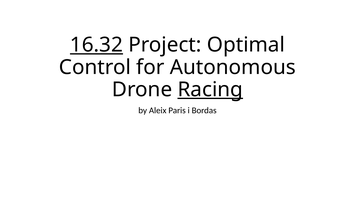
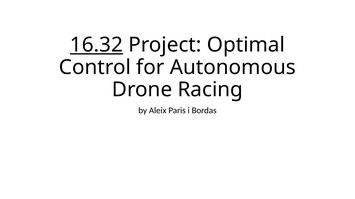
Racing underline: present -> none
